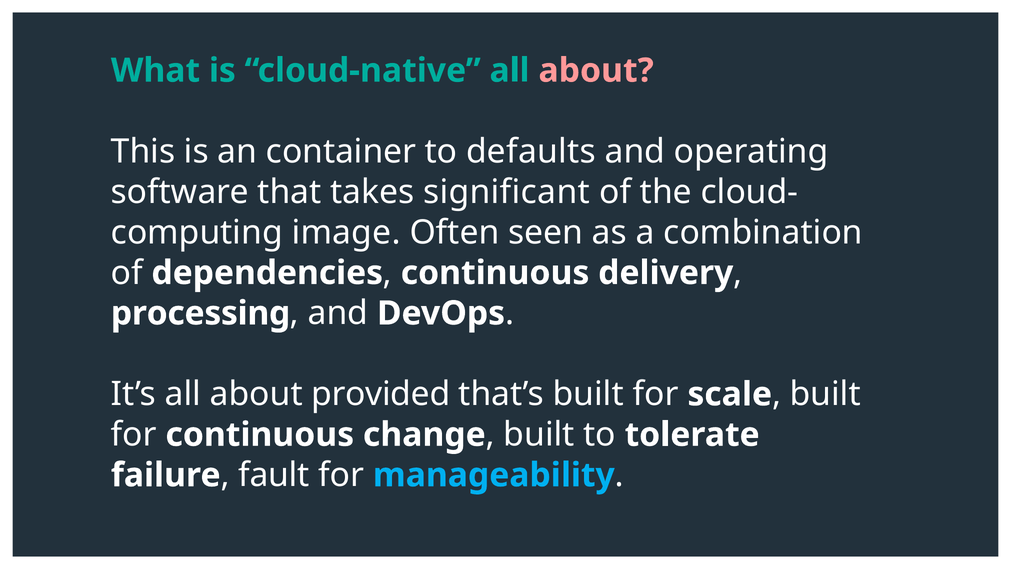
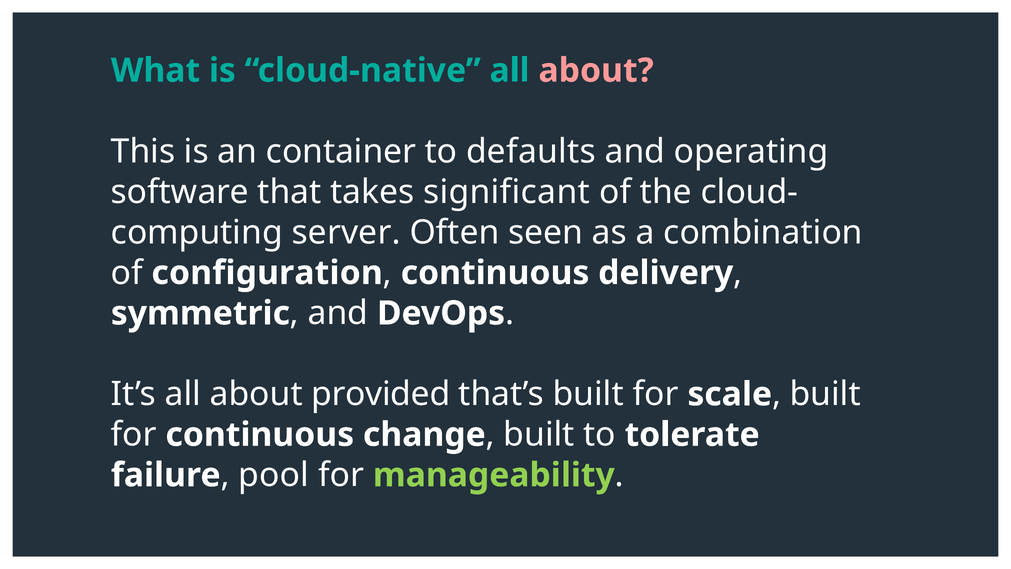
image: image -> server
dependencies: dependencies -> configuration
processing: processing -> symmetric
fault: fault -> pool
manageability colour: light blue -> light green
